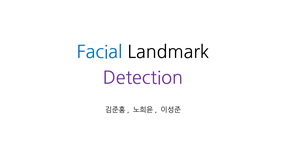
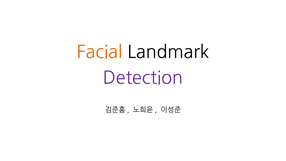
Facial colour: blue -> orange
